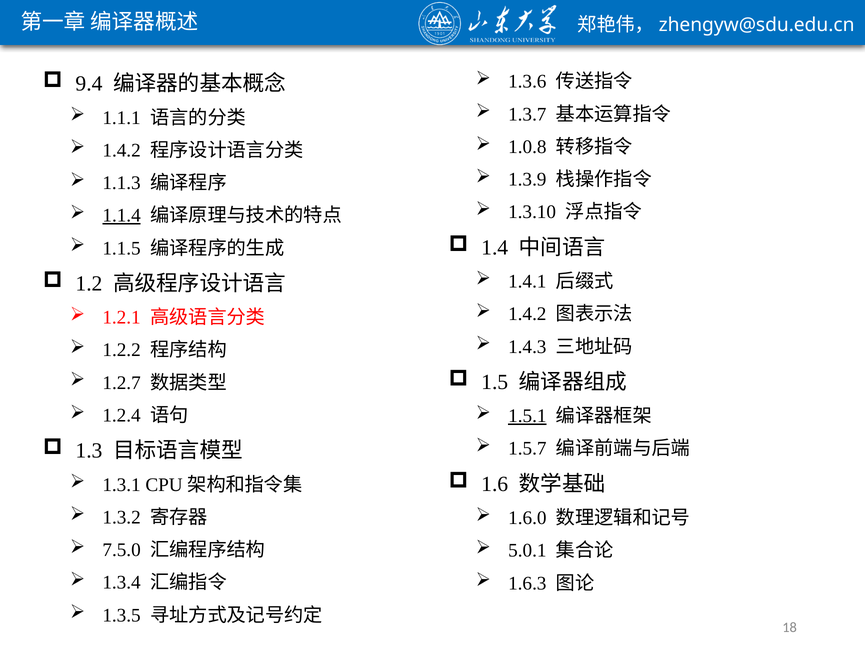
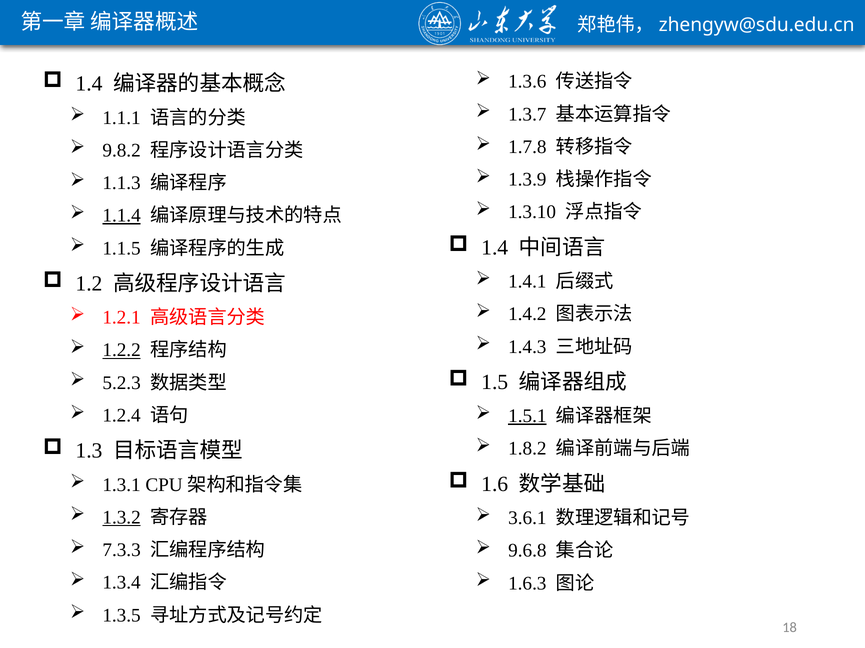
9.4 at (89, 84): 9.4 -> 1.4
1.0.8: 1.0.8 -> 1.7.8
1.4.2 at (122, 150): 1.4.2 -> 9.8.2
1.2.2 underline: none -> present
1.2.7: 1.2.7 -> 5.2.3
1.5.7: 1.5.7 -> 1.8.2
1.3.2 underline: none -> present
1.6.0: 1.6.0 -> 3.6.1
7.5.0: 7.5.0 -> 7.3.3
5.0.1: 5.0.1 -> 9.6.8
